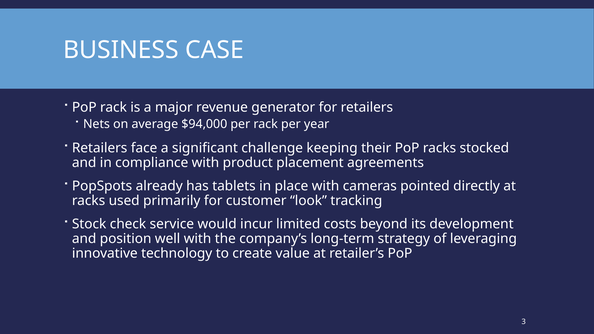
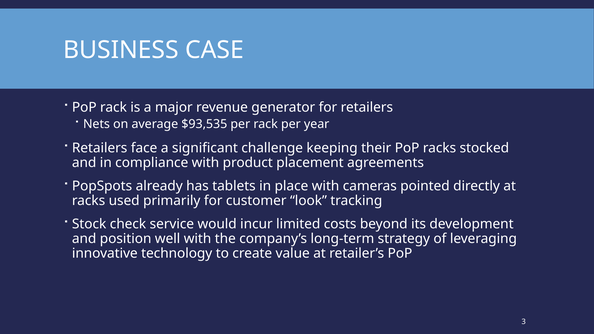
$94,000: $94,000 -> $93,535
